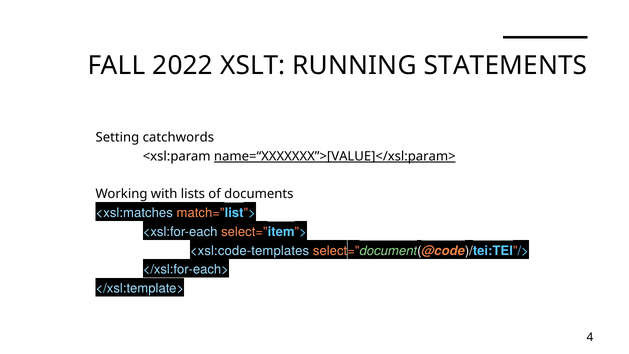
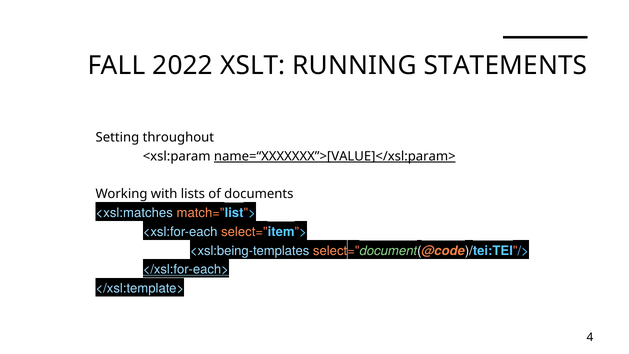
catchwords: catchwords -> throughout
<xsl:code-templates: <xsl:code-templates -> <xsl:being-templates
</xsl:for-each> underline: none -> present
